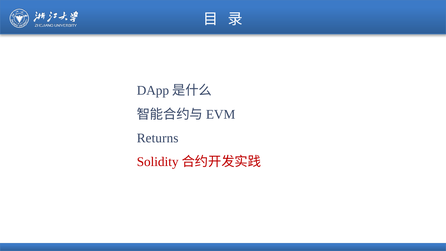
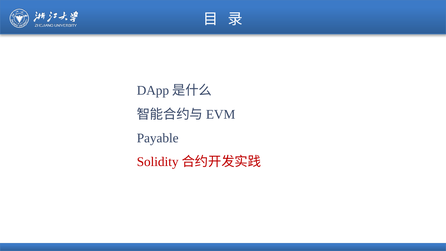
Returns: Returns -> Payable
